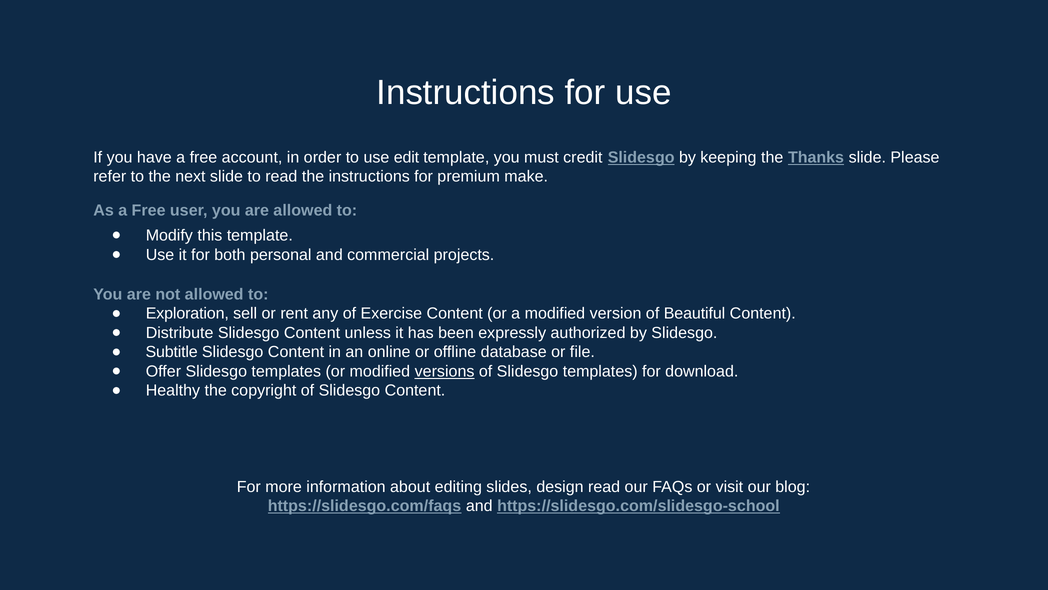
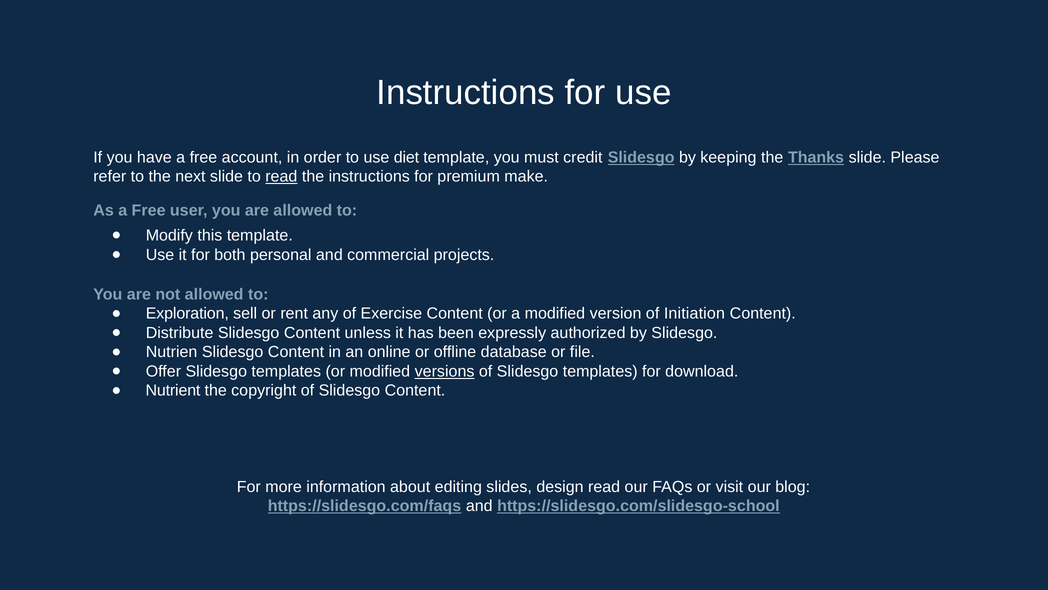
edit: edit -> diet
read at (281, 177) underline: none -> present
Beautiful: Beautiful -> Initiation
Subtitle: Subtitle -> Nutrien
Healthy: Healthy -> Nutrient
